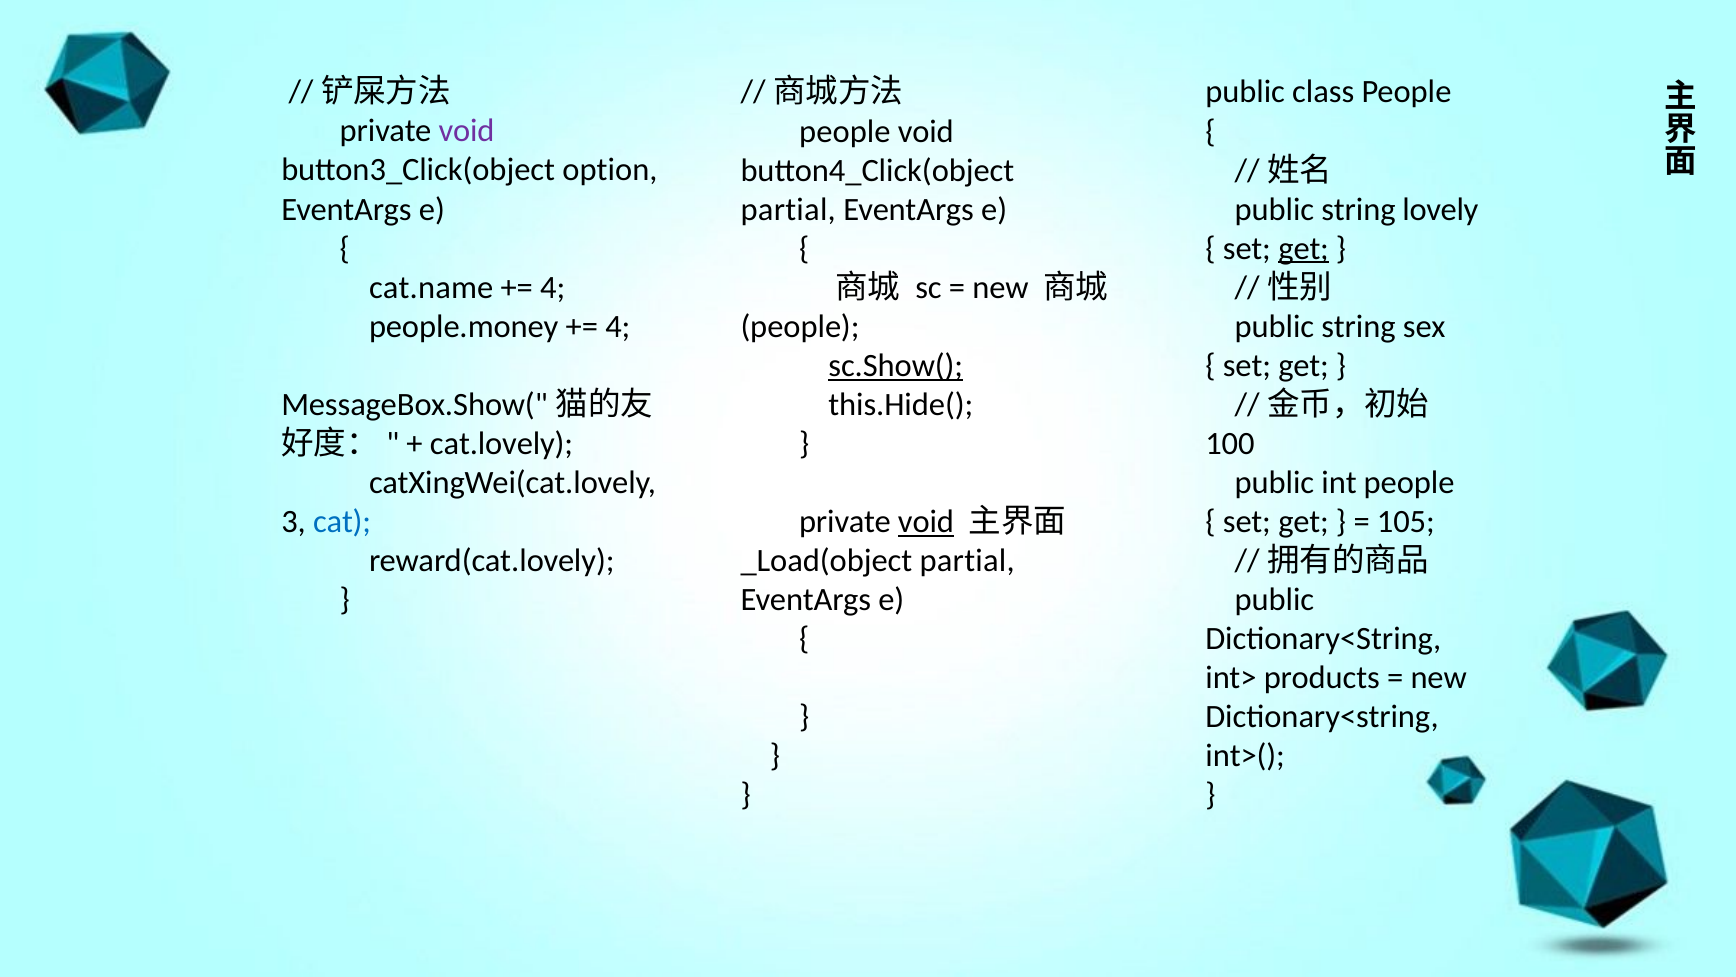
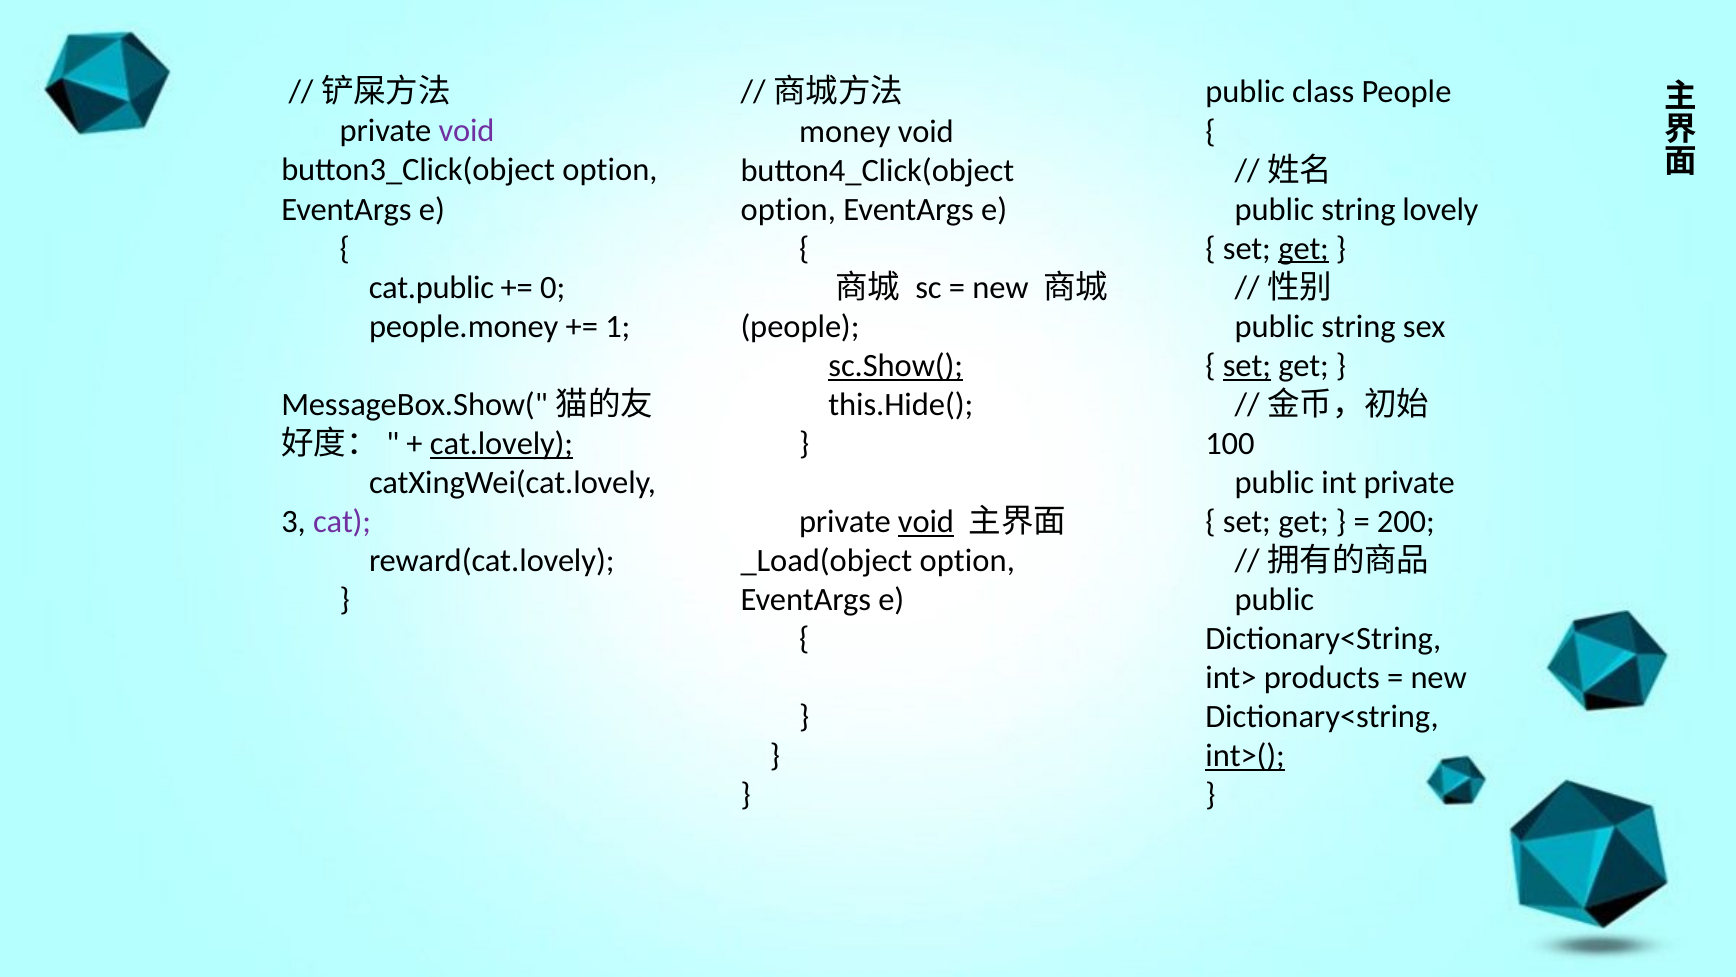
people at (845, 131): people -> money
partial at (788, 209): partial -> option
cat.name: cat.name -> cat.public
4 at (553, 287): 4 -> 0
4 at (618, 326): 4 -> 1
set at (1247, 365) underline: none -> present
cat.lovely underline: none -> present
int people: people -> private
cat colour: blue -> purple
105: 105 -> 200
partial at (967, 561): partial -> option
int>( underline: none -> present
